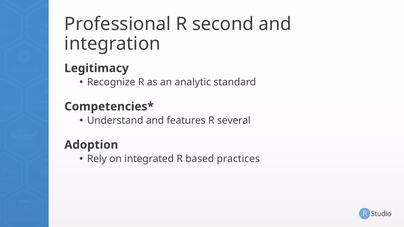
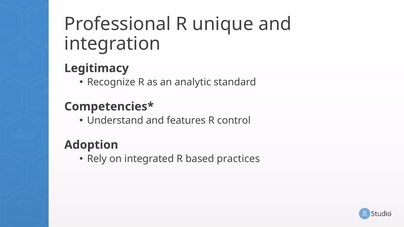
second: second -> unique
several: several -> control
